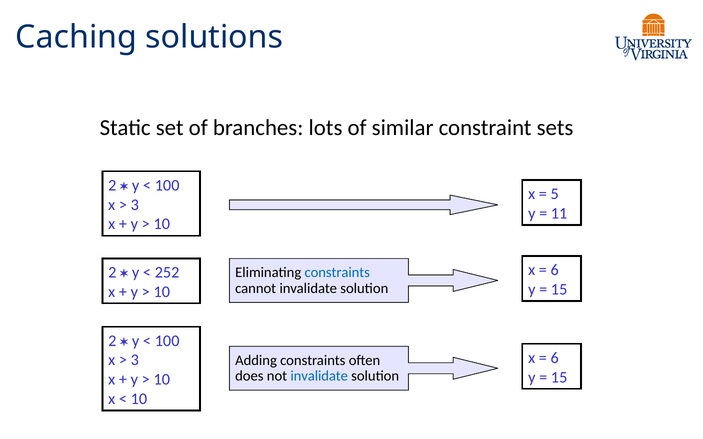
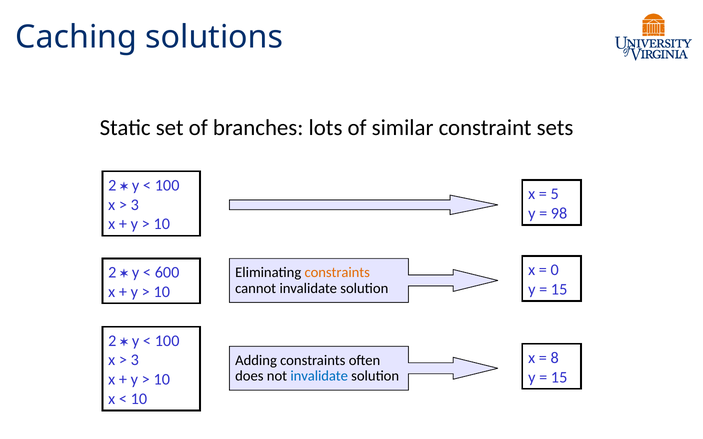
11: 11 -> 98
6 at (555, 270): 6 -> 0
252: 252 -> 600
constraints at (337, 273) colour: blue -> orange
6 at (555, 358): 6 -> 8
